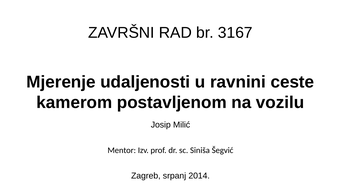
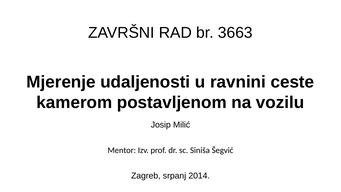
3167: 3167 -> 3663
